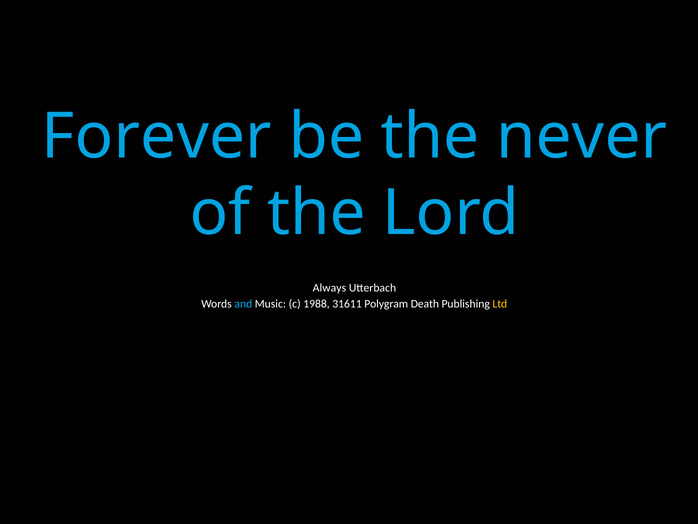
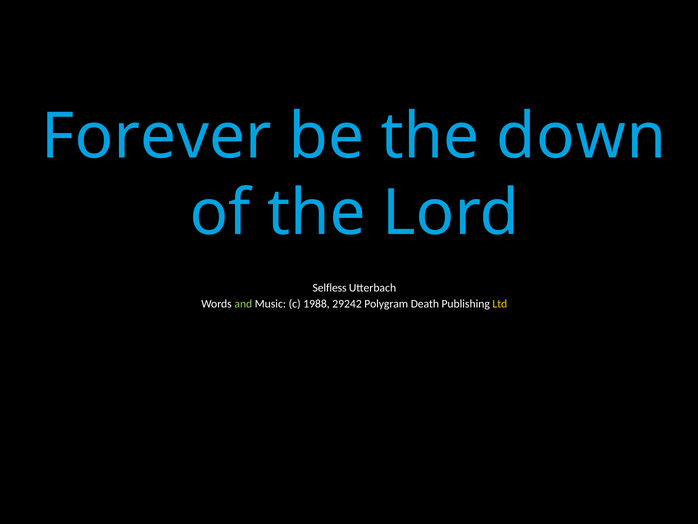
never: never -> down
Always: Always -> Selfless
and colour: light blue -> light green
31611: 31611 -> 29242
